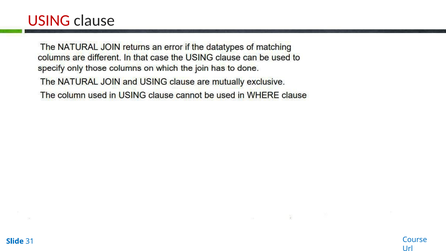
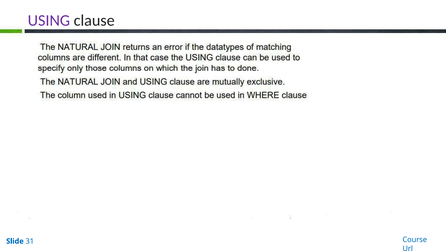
USING colour: red -> purple
